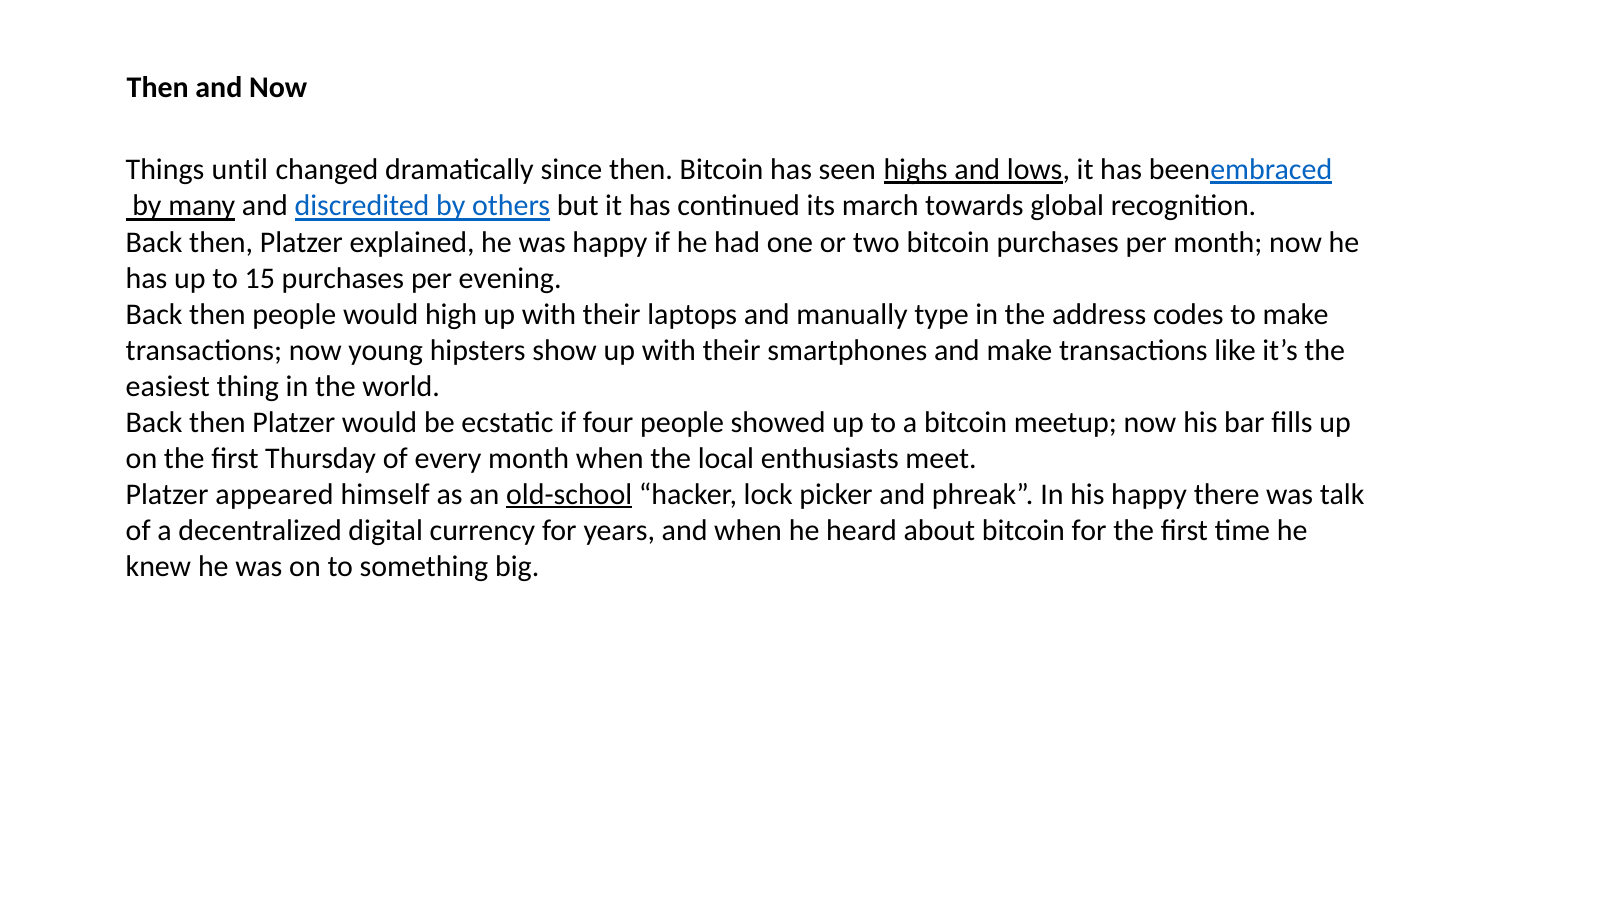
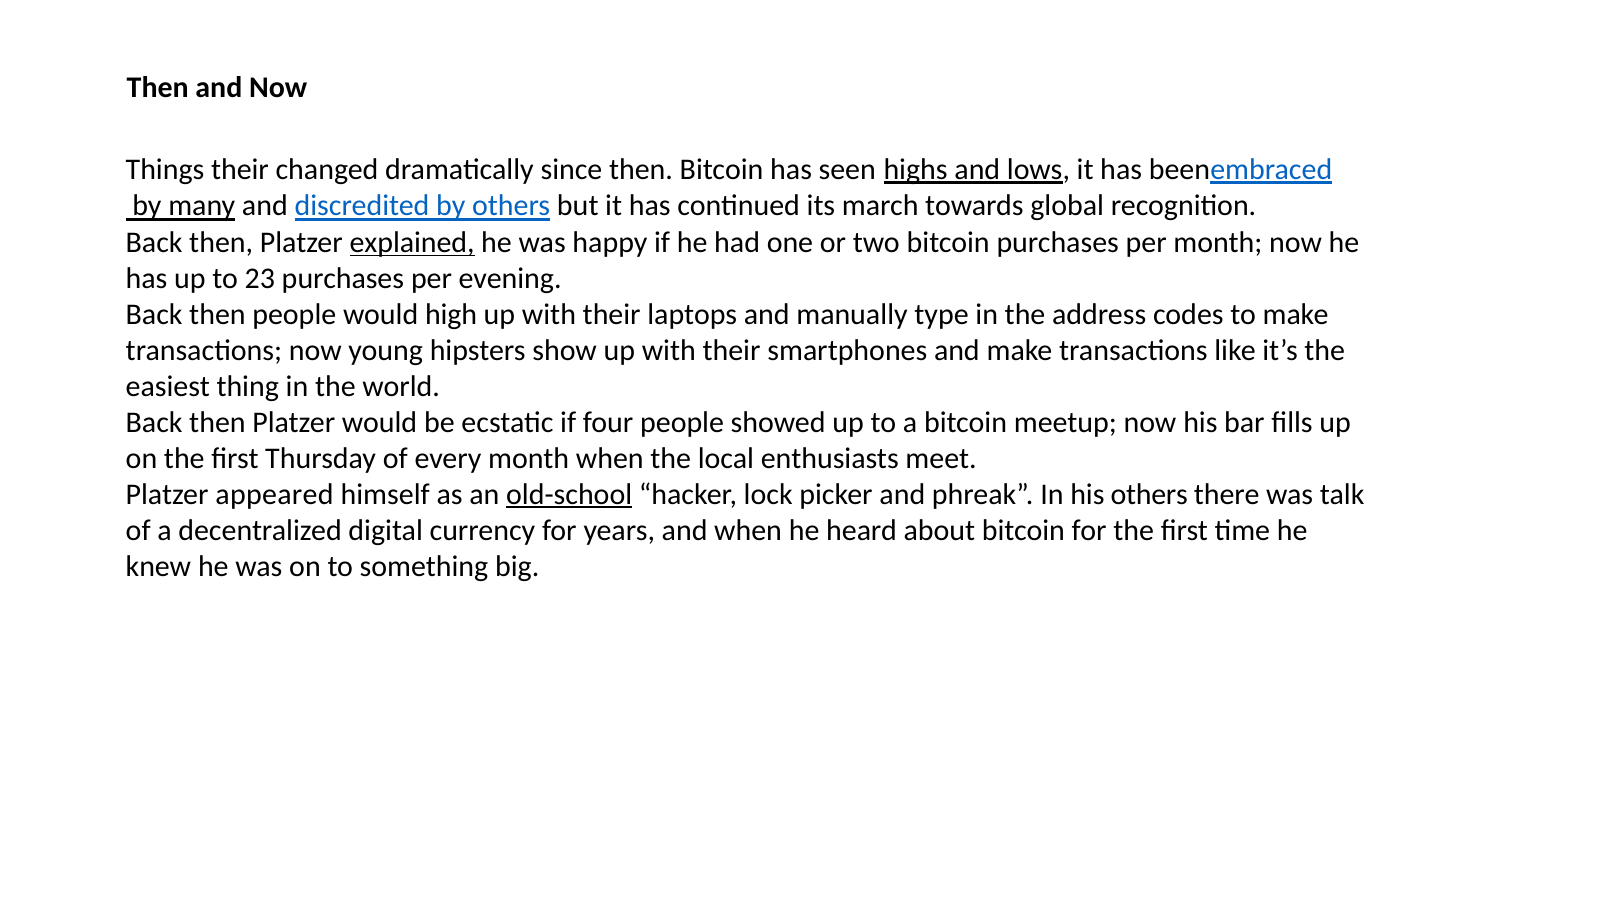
Things until: until -> their
explained underline: none -> present
15: 15 -> 23
his happy: happy -> others
